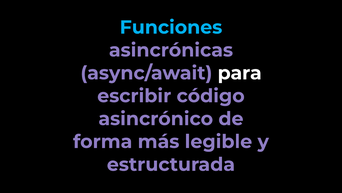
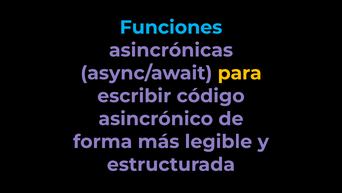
para colour: white -> yellow
